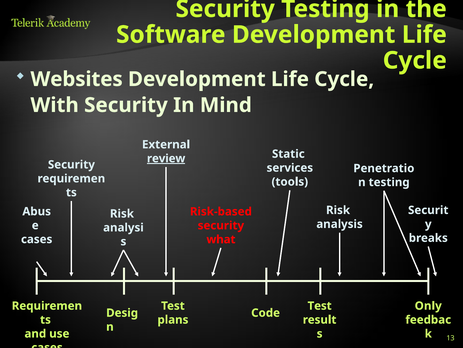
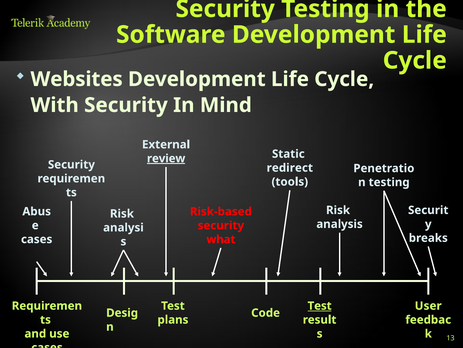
services: services -> redirect
Test at (320, 305) underline: none -> present
Only: Only -> User
